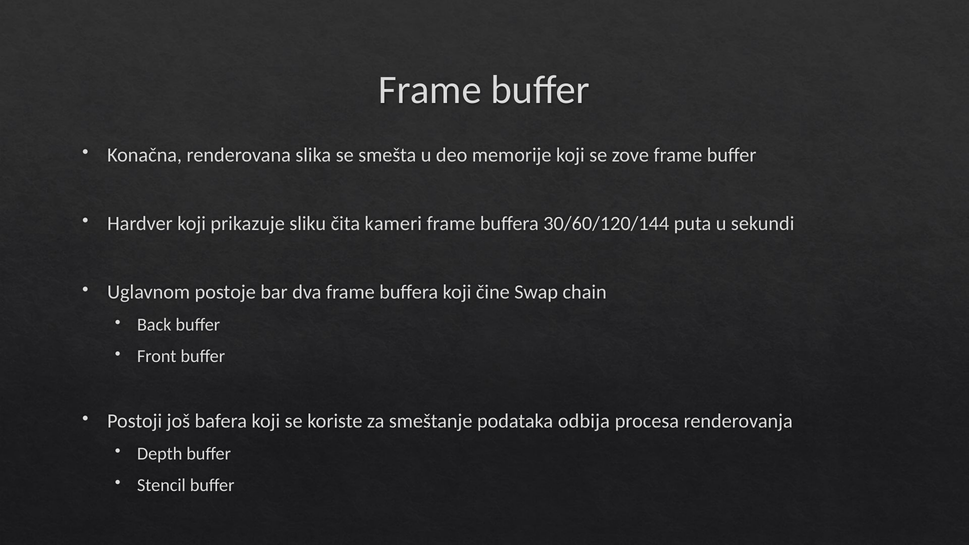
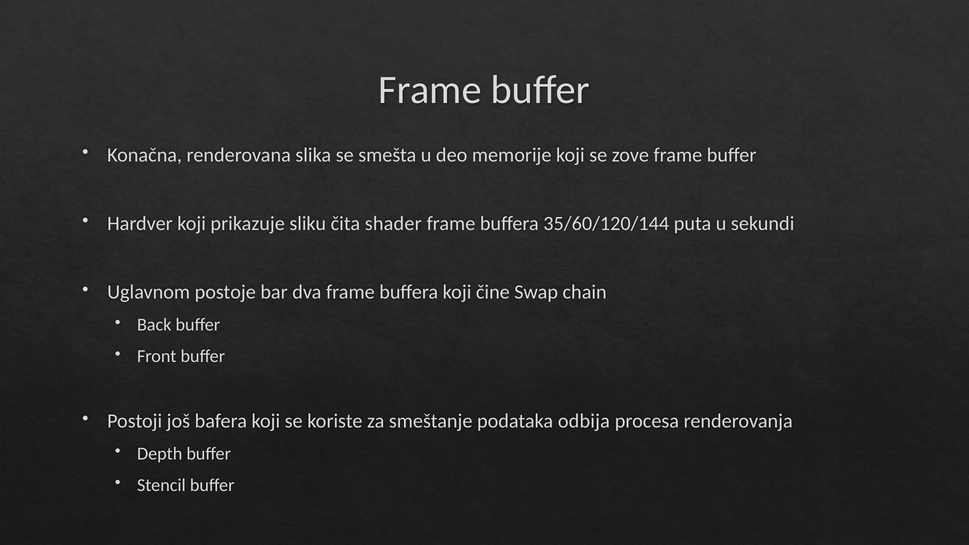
kameri: kameri -> shader
30/60/120/144: 30/60/120/144 -> 35/60/120/144
